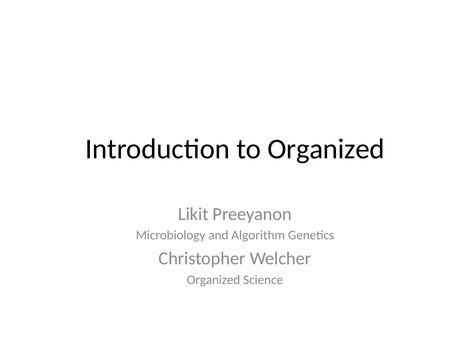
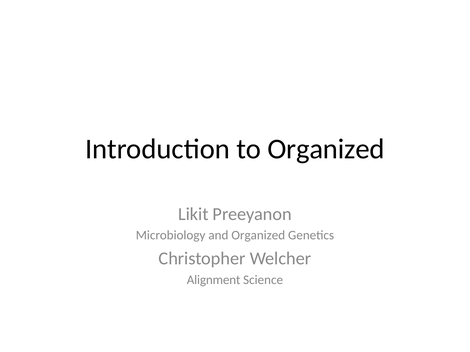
and Algorithm: Algorithm -> Organized
Organized at (214, 280): Organized -> Alignment
